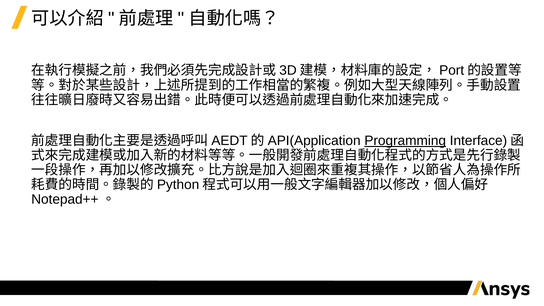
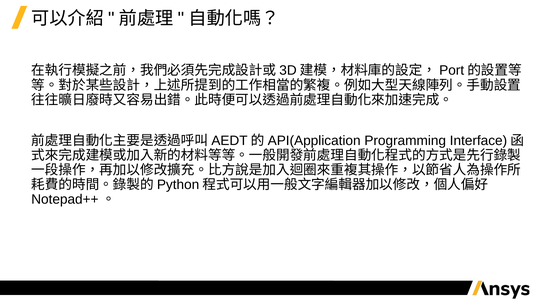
Programming underline: present -> none
